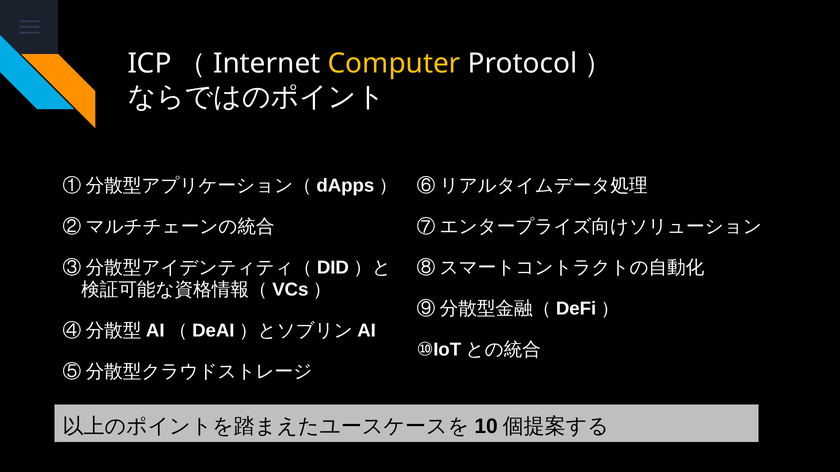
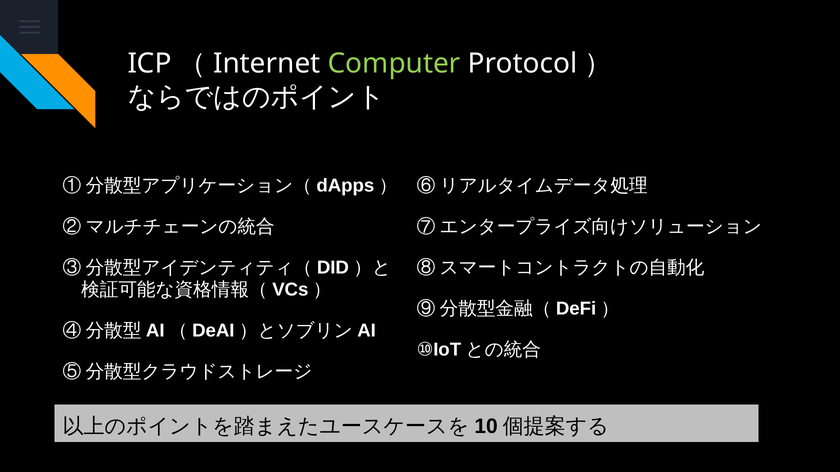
Computer colour: yellow -> light green
